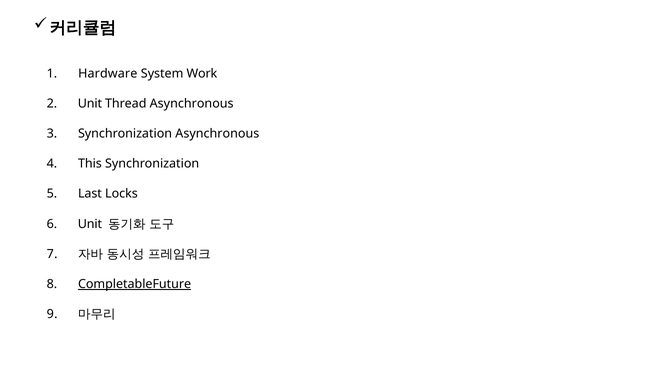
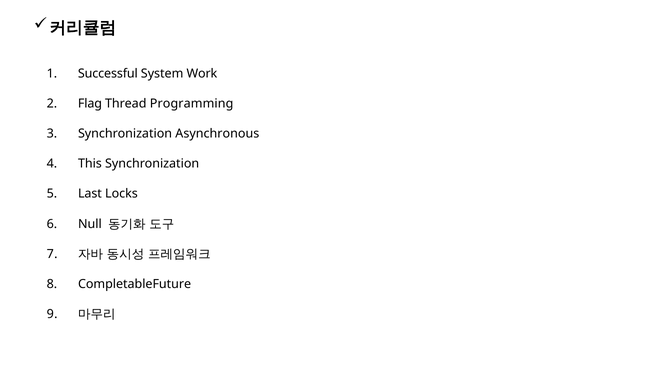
Hardware: Hardware -> Successful
Unit at (90, 104): Unit -> Flag
Thread Asynchronous: Asynchronous -> Programming
Unit at (90, 224): Unit -> Null
CompletableFuture underline: present -> none
